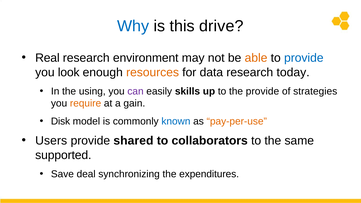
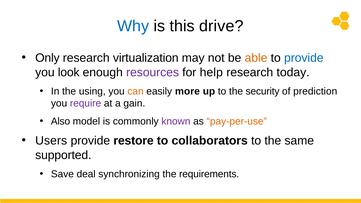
Real: Real -> Only
environment: environment -> virtualization
resources colour: orange -> purple
data: data -> help
can colour: purple -> orange
skills: skills -> more
the provide: provide -> security
strategies: strategies -> prediction
require colour: orange -> purple
Disk: Disk -> Also
known colour: blue -> purple
shared: shared -> restore
expenditures: expenditures -> requirements
